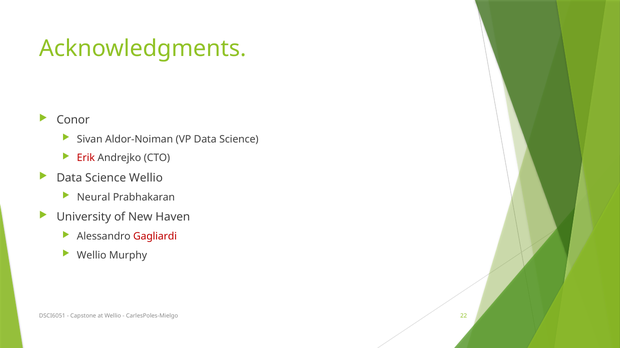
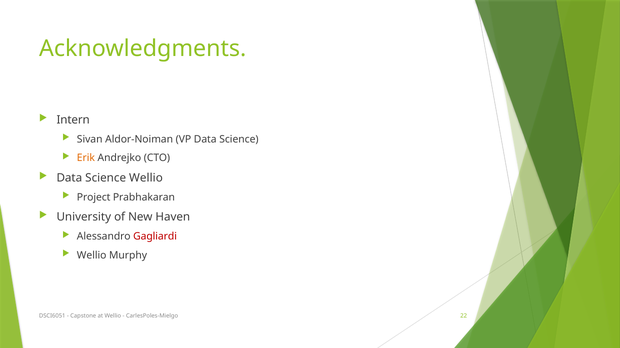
Conor: Conor -> Intern
Erik colour: red -> orange
Neural: Neural -> Project
